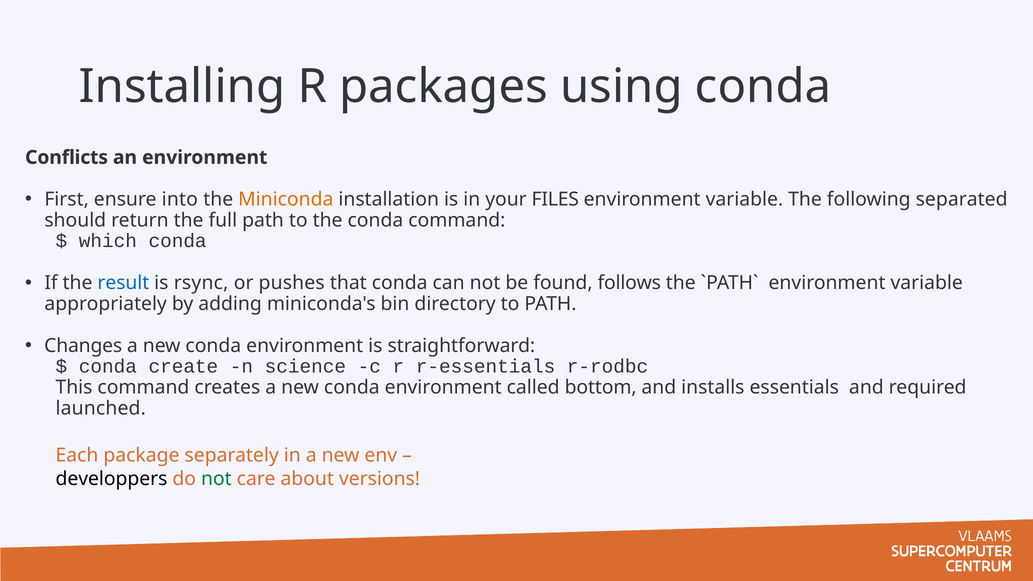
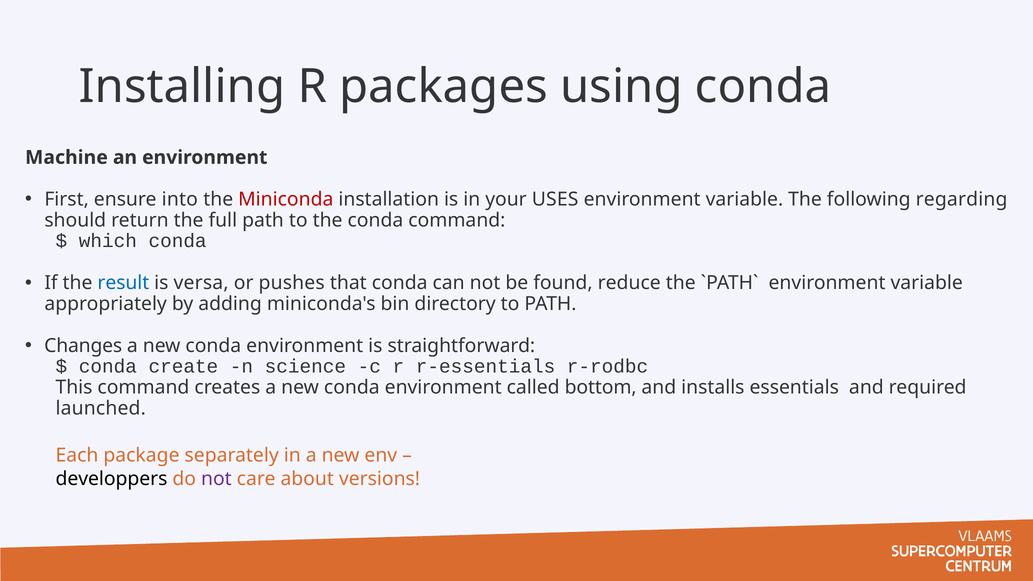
Conflicts: Conflicts -> Machine
Miniconda colour: orange -> red
FILES: FILES -> USES
separated: separated -> regarding
rsync: rsync -> versa
follows: follows -> reduce
not at (216, 479) colour: green -> purple
